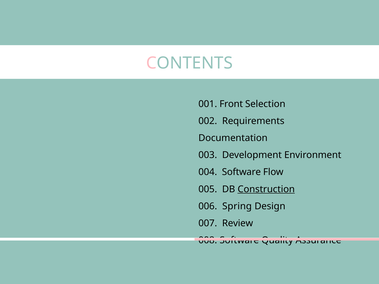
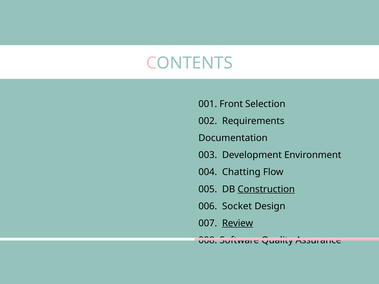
004 Software: Software -> Chatting
Spring: Spring -> Socket
Review underline: none -> present
